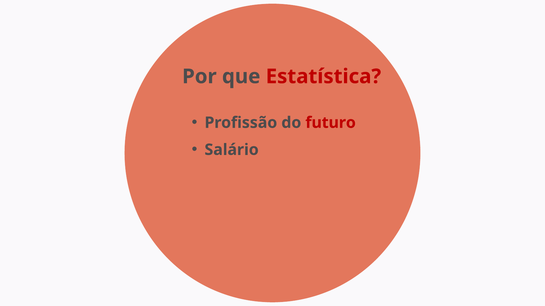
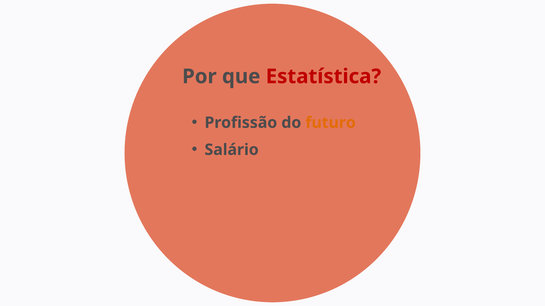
futuro colour: red -> orange
